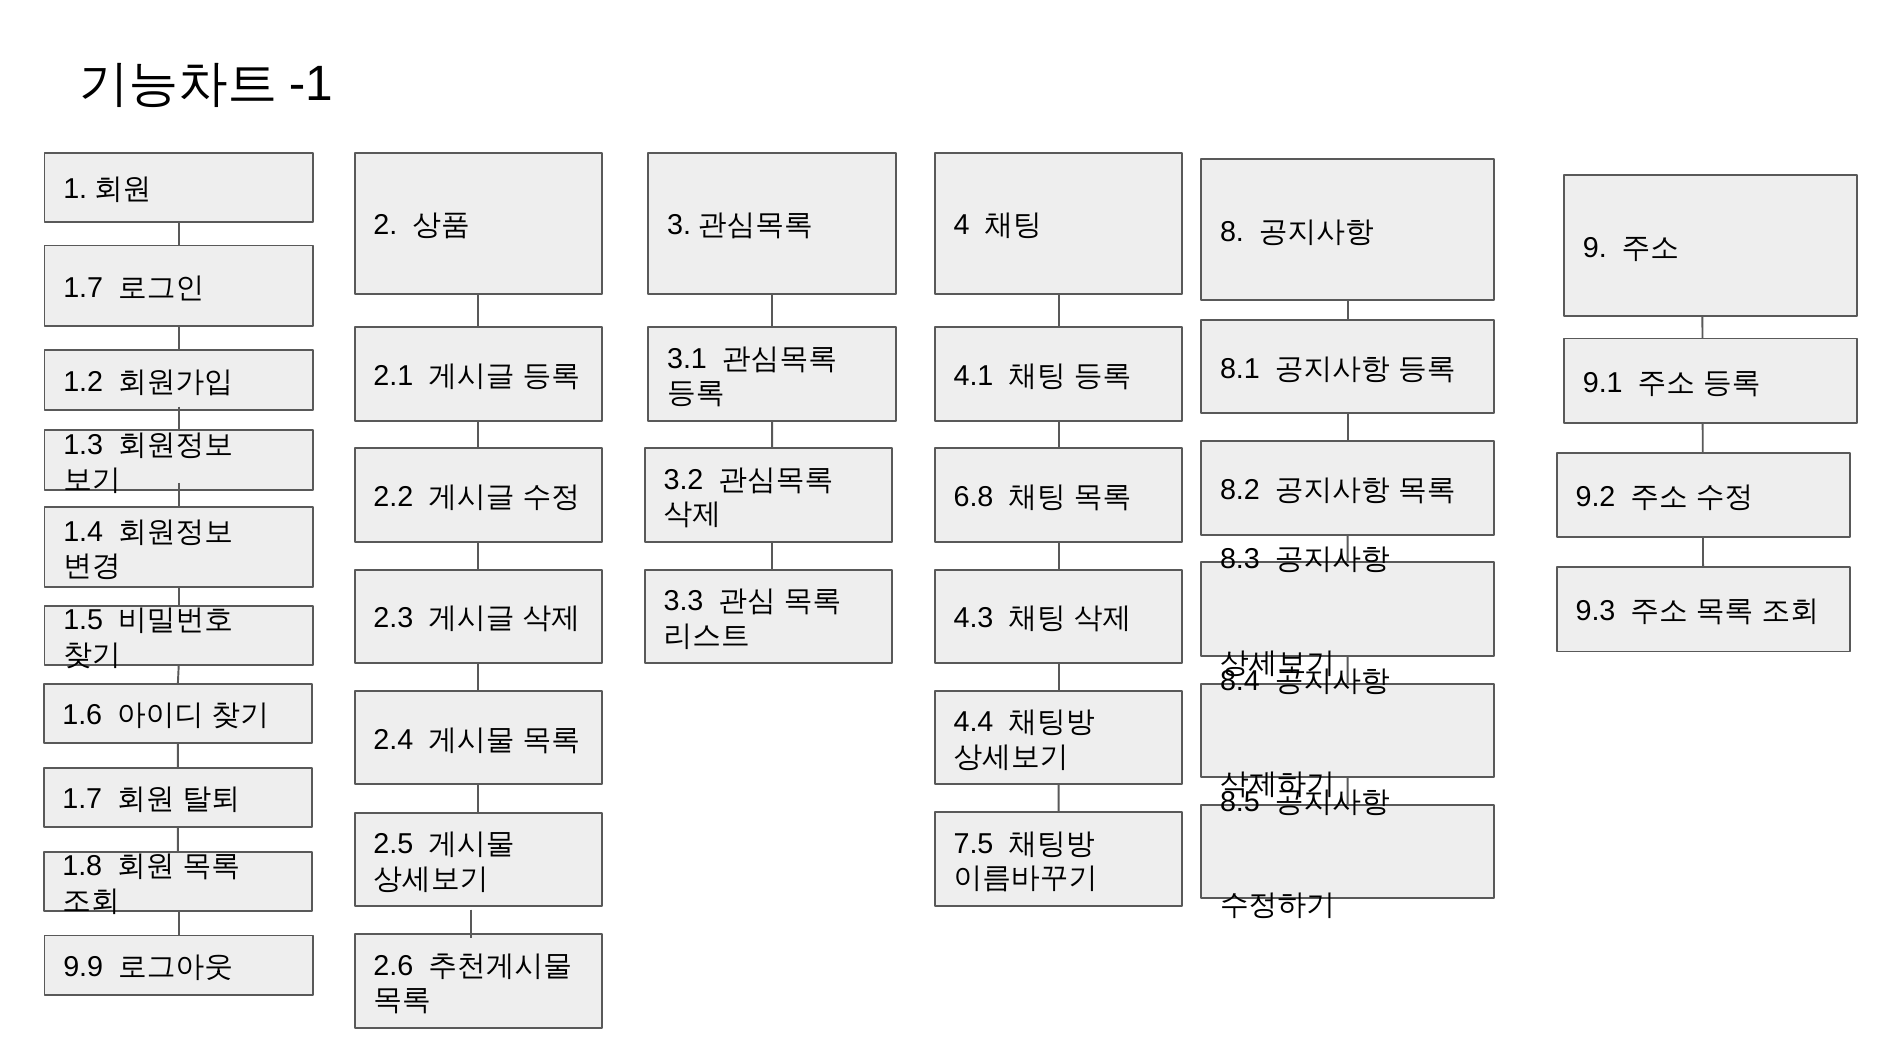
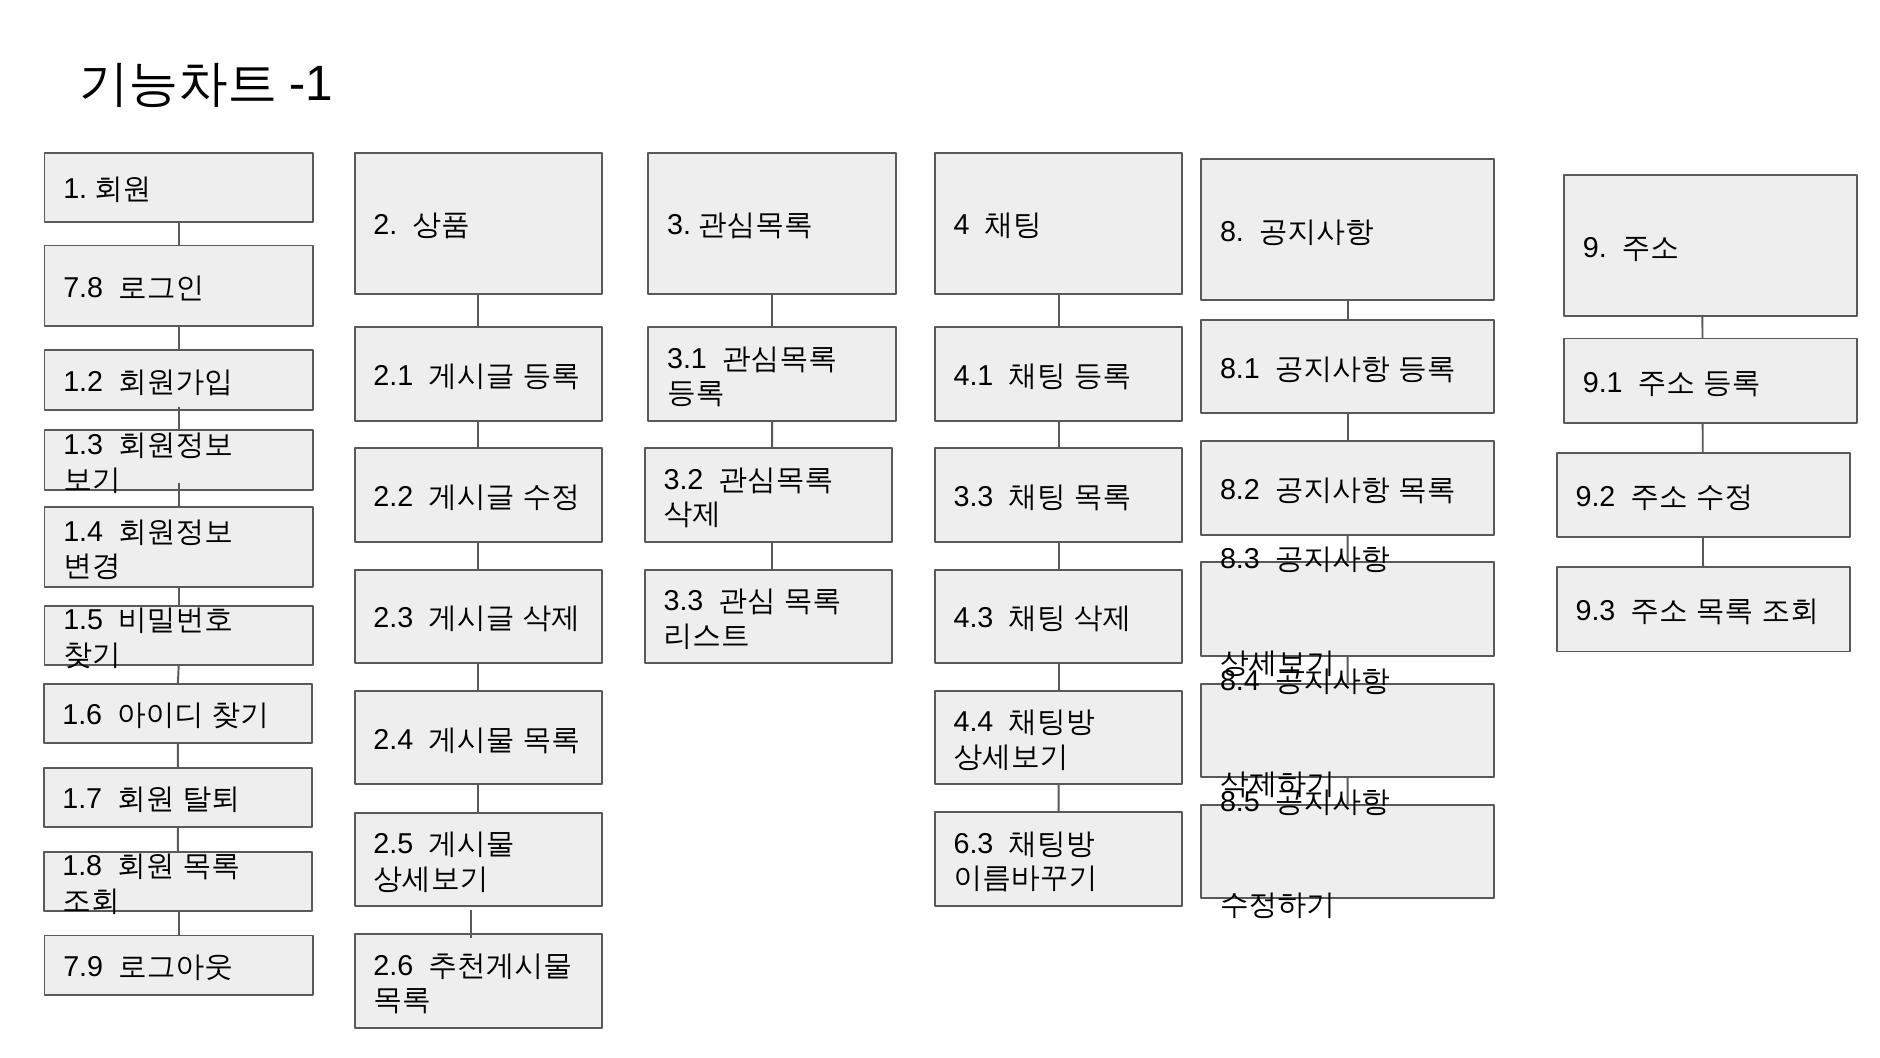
1.7 at (83, 288): 1.7 -> 7.8
6.8 at (974, 497): 6.8 -> 3.3
7.5: 7.5 -> 6.3
9.9: 9.9 -> 7.9
